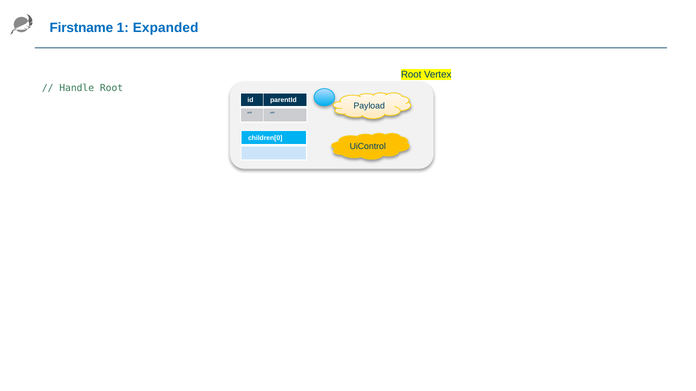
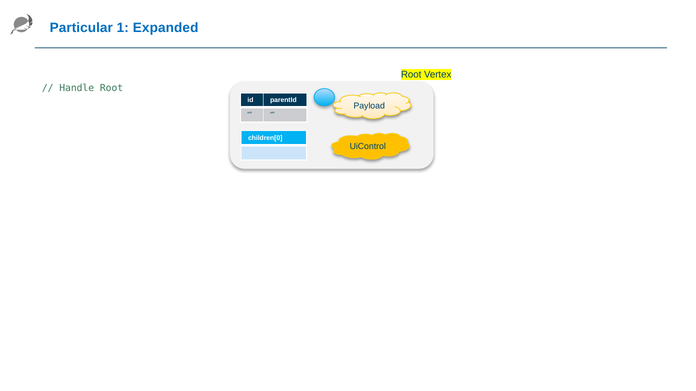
Firstname: Firstname -> Particular
